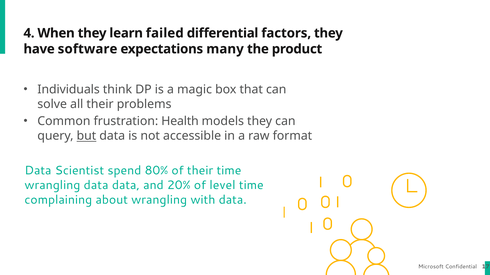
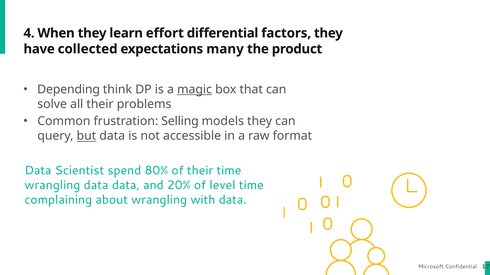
failed: failed -> effort
software: software -> collected
Individuals: Individuals -> Depending
magic underline: none -> present
Health: Health -> Selling
